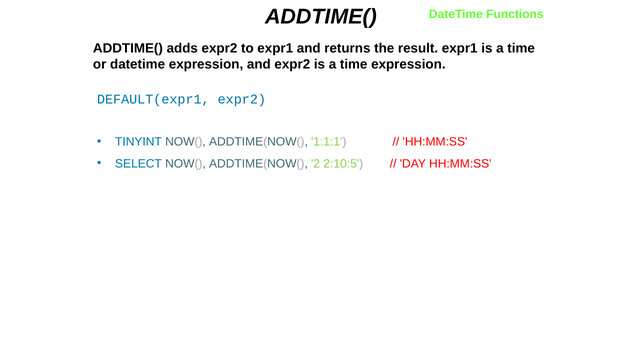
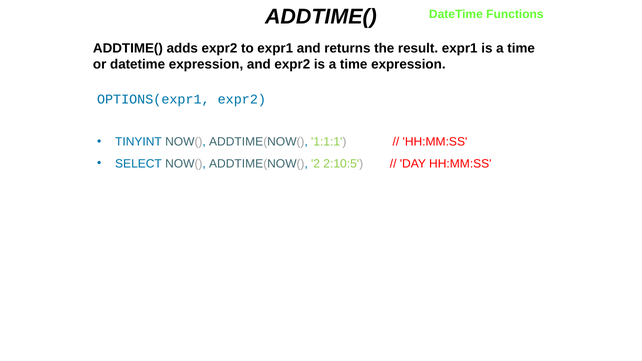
DEFAULT(expr1: DEFAULT(expr1 -> OPTIONS(expr1
